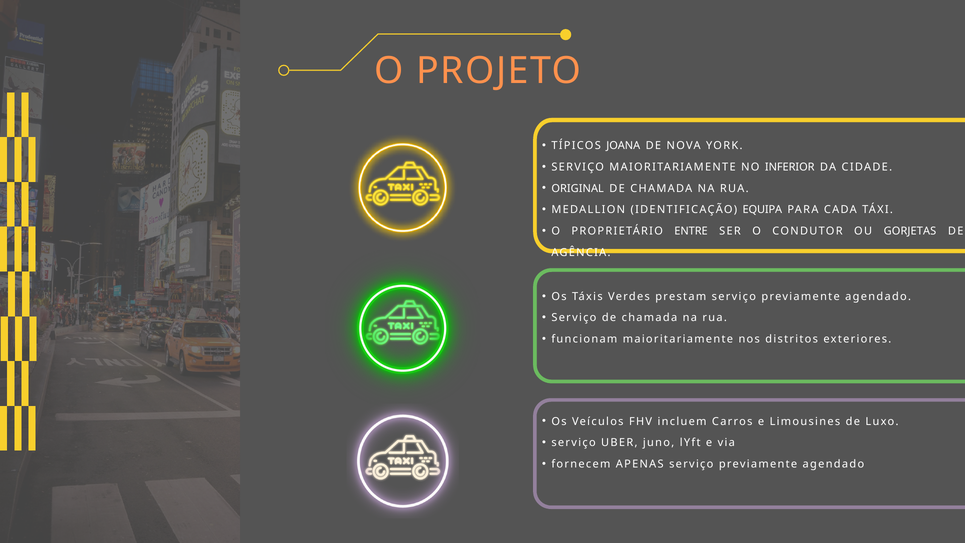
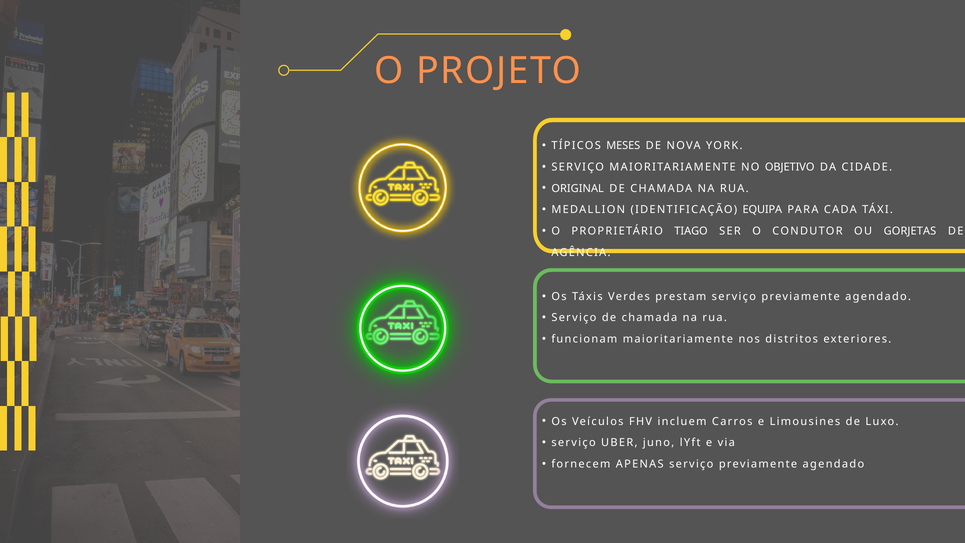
JOANA: JOANA -> MESES
INFERIOR: INFERIOR -> OBJETIVO
ENTRE: ENTRE -> TIAGO
